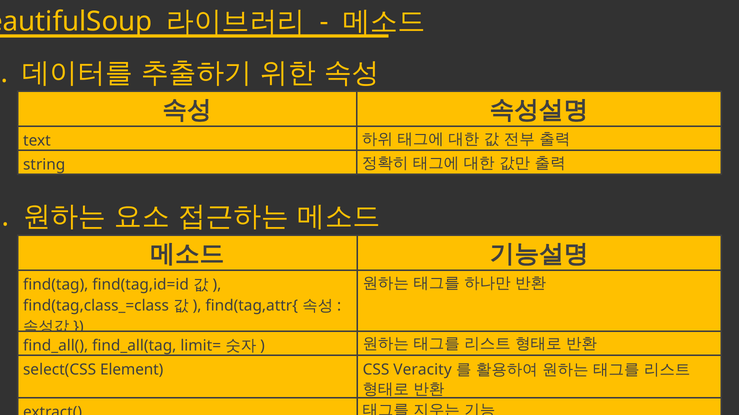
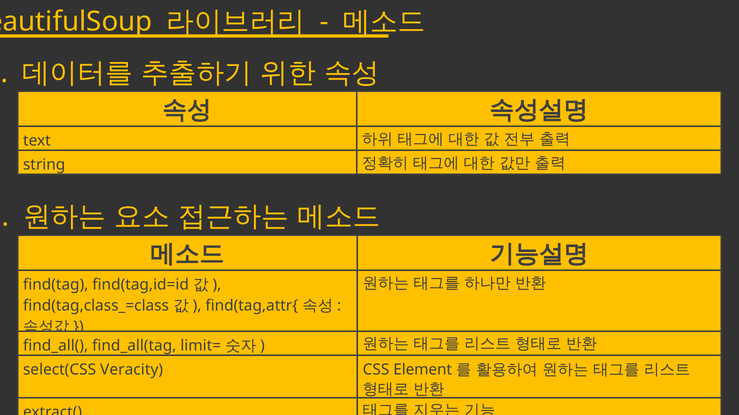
Element: Element -> Veracity
Veracity: Veracity -> Element
